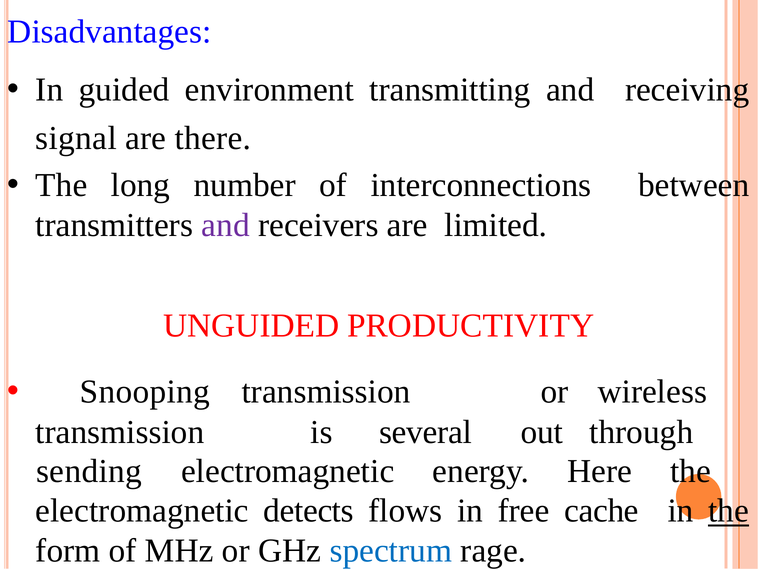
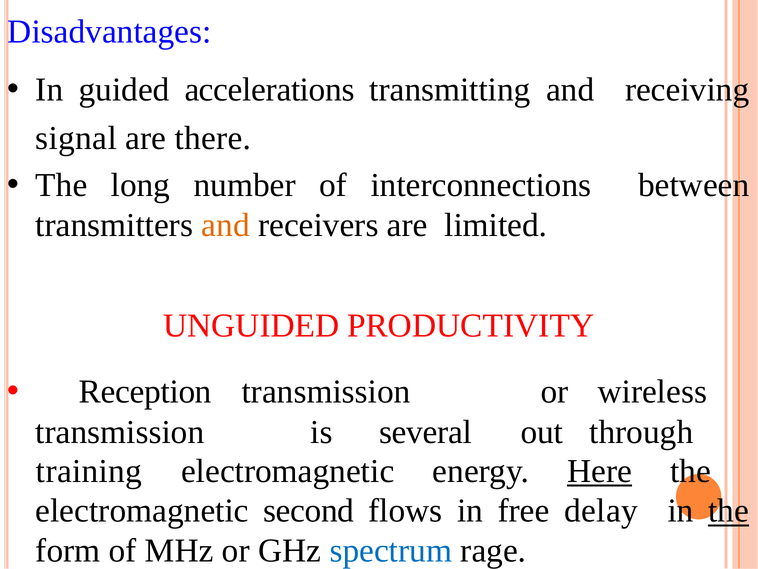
environment: environment -> accelerations
and at (226, 225) colour: purple -> orange
Snooping: Snooping -> Reception
sending: sending -> training
Here underline: none -> present
detects: detects -> second
cache: cache -> delay
